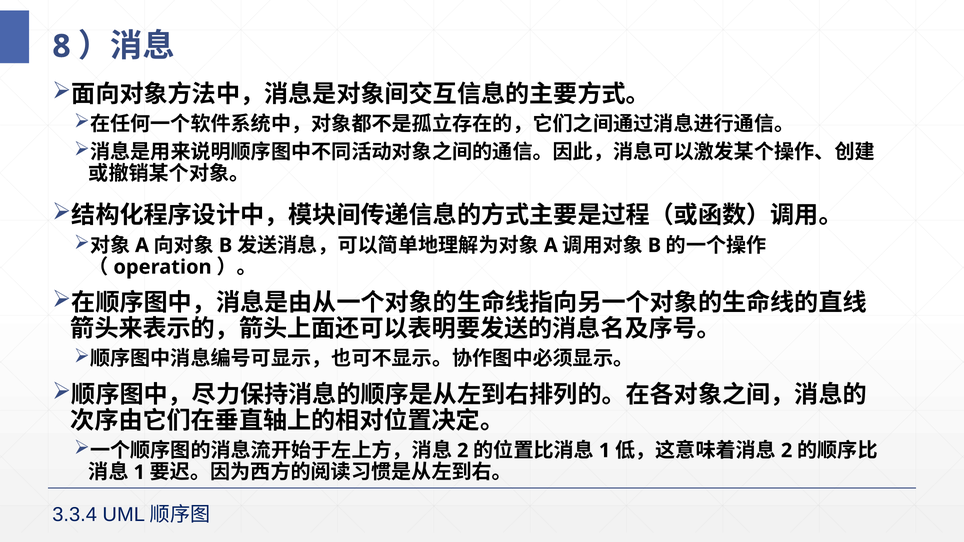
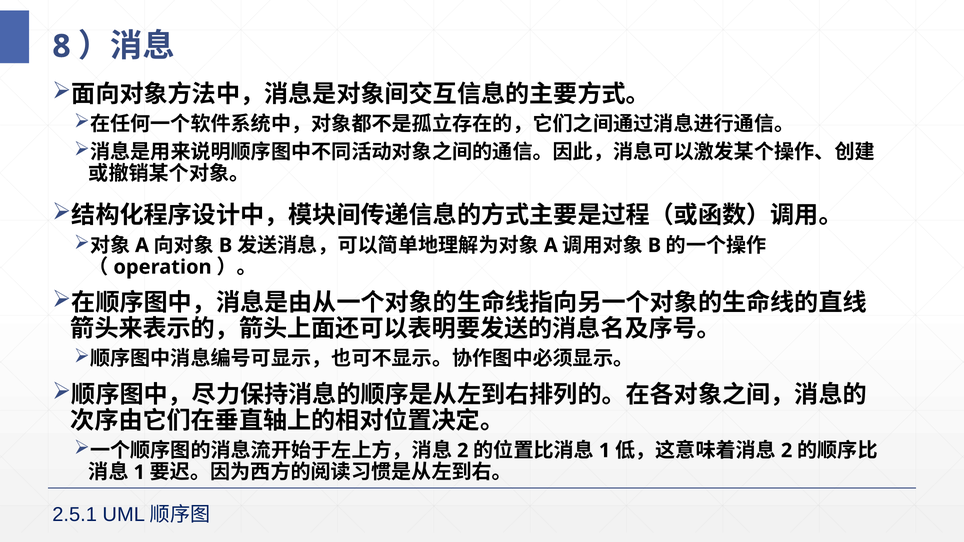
3.3.4: 3.3.4 -> 2.5.1
